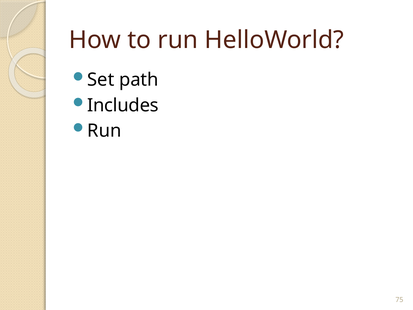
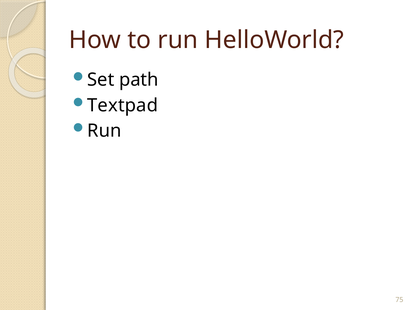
Includes: Includes -> Textpad
